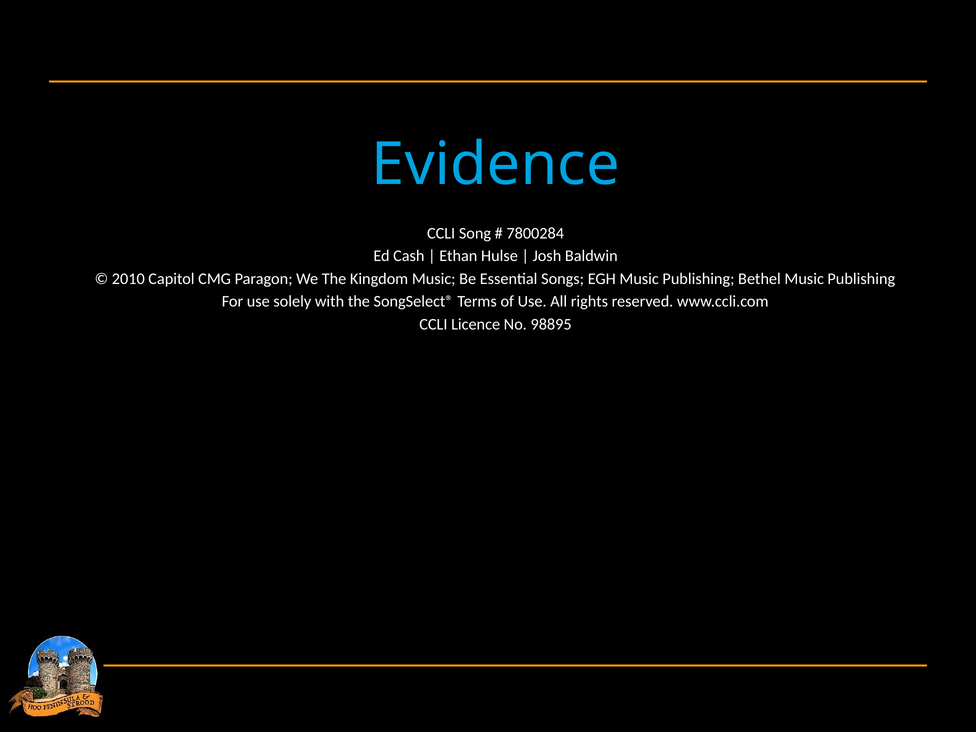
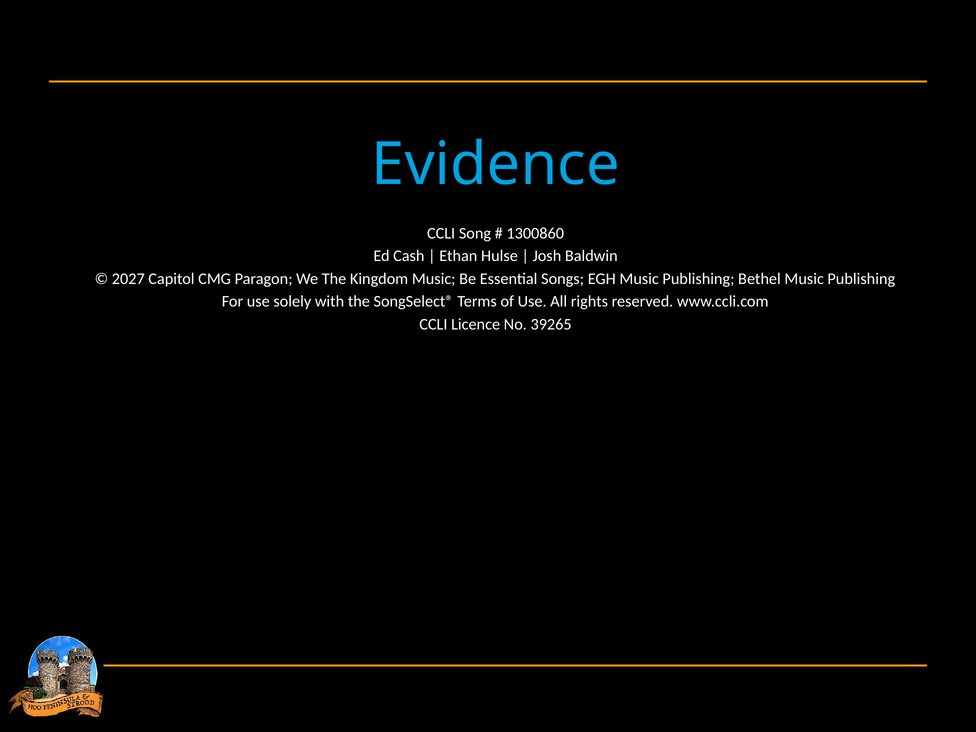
7800284: 7800284 -> 1300860
2010: 2010 -> 2027
98895: 98895 -> 39265
